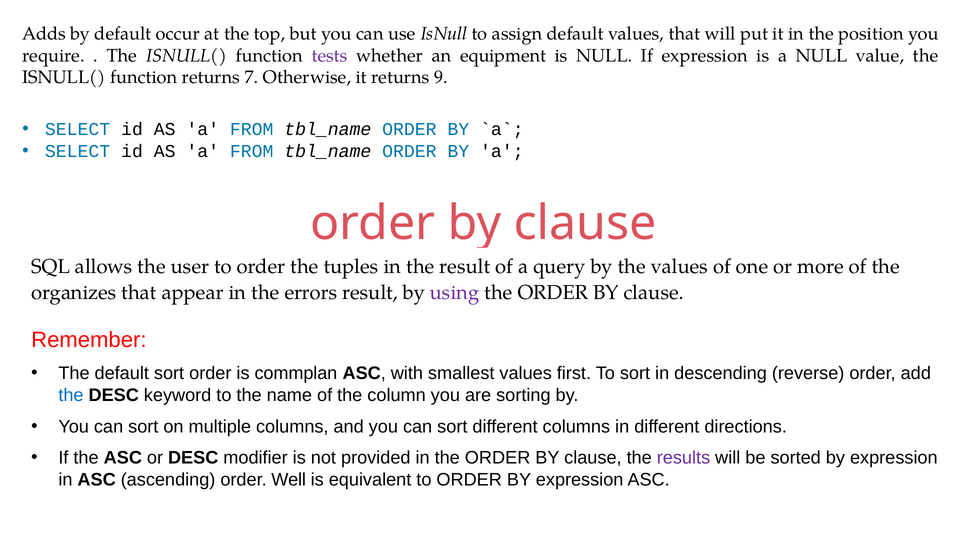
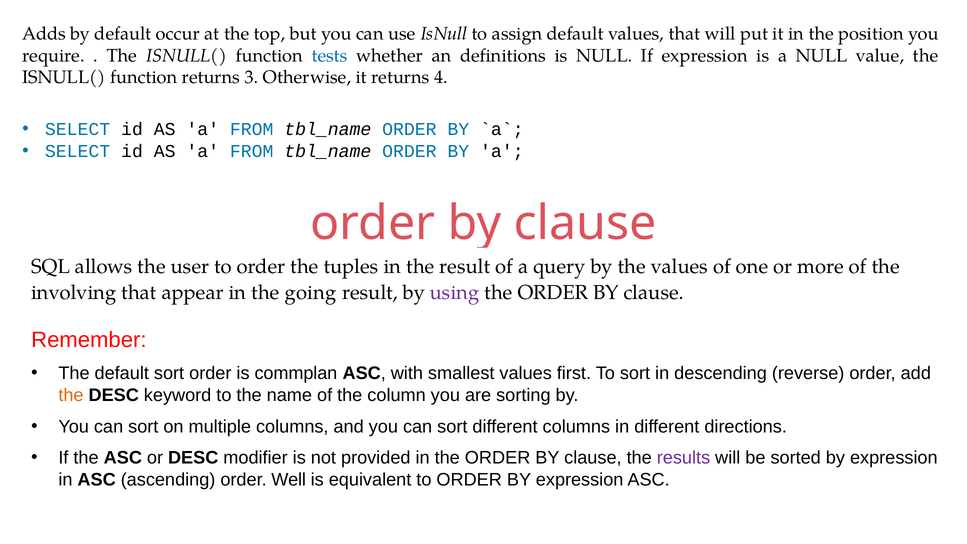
tests colour: purple -> blue
equipment: equipment -> definitions
7: 7 -> 3
9: 9 -> 4
organizes: organizes -> involving
errors: errors -> going
the at (71, 395) colour: blue -> orange
